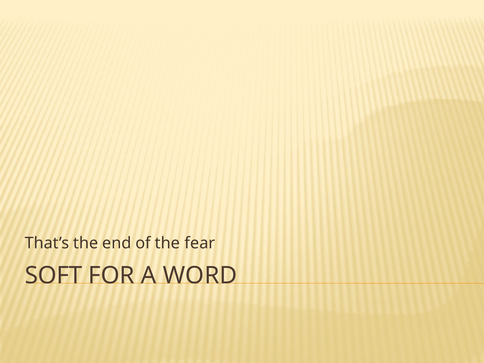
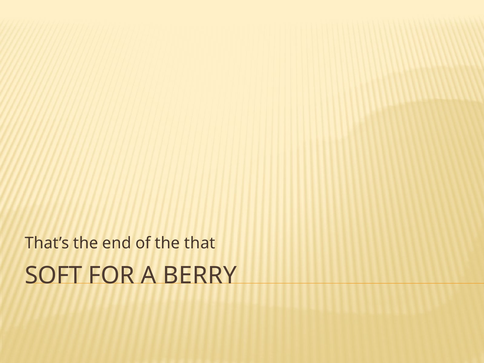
fear: fear -> that
WORD: WORD -> BERRY
